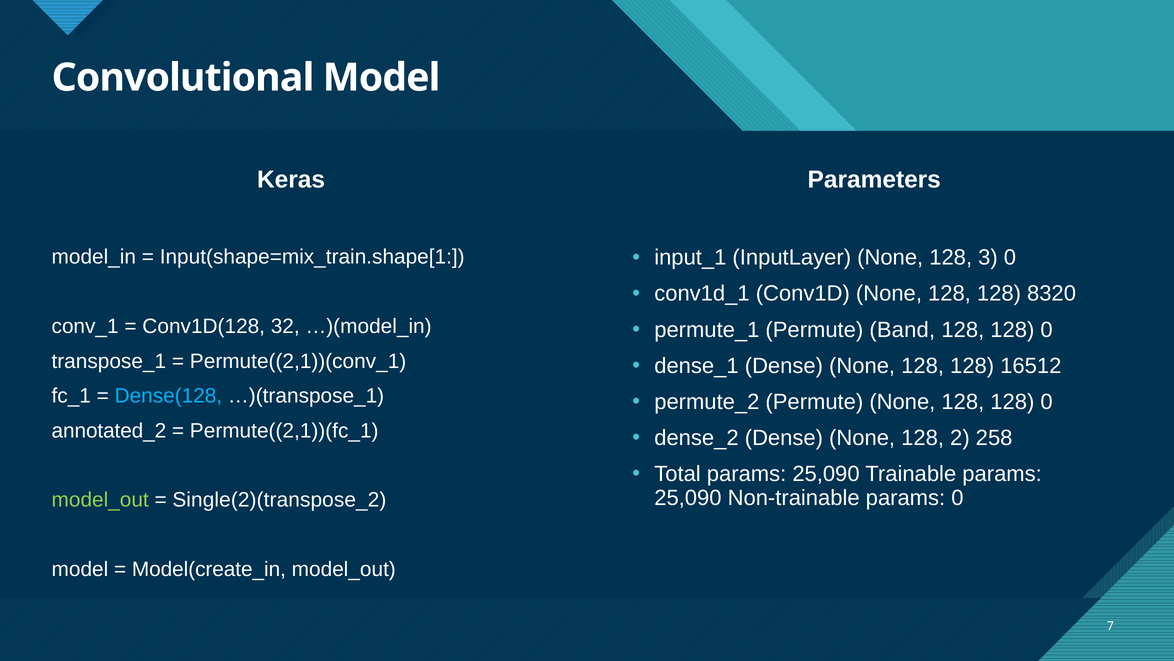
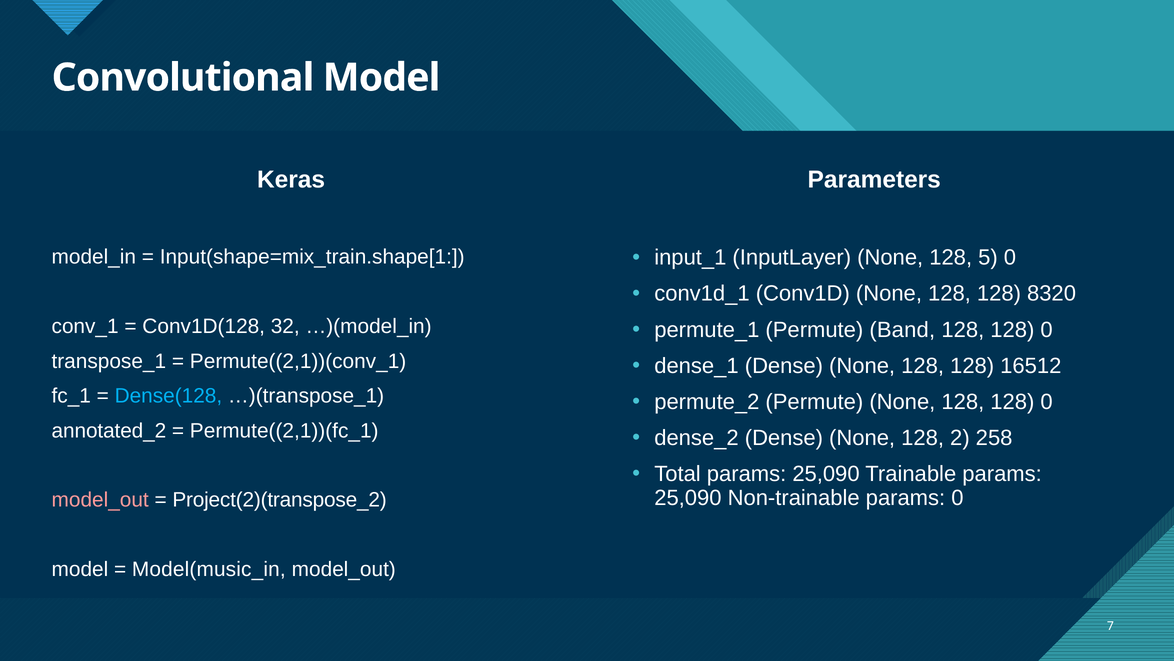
3: 3 -> 5
model_out at (100, 500) colour: light green -> pink
Single(2)(transpose_2: Single(2)(transpose_2 -> Project(2)(transpose_2
Model(create_in: Model(create_in -> Model(music_in
